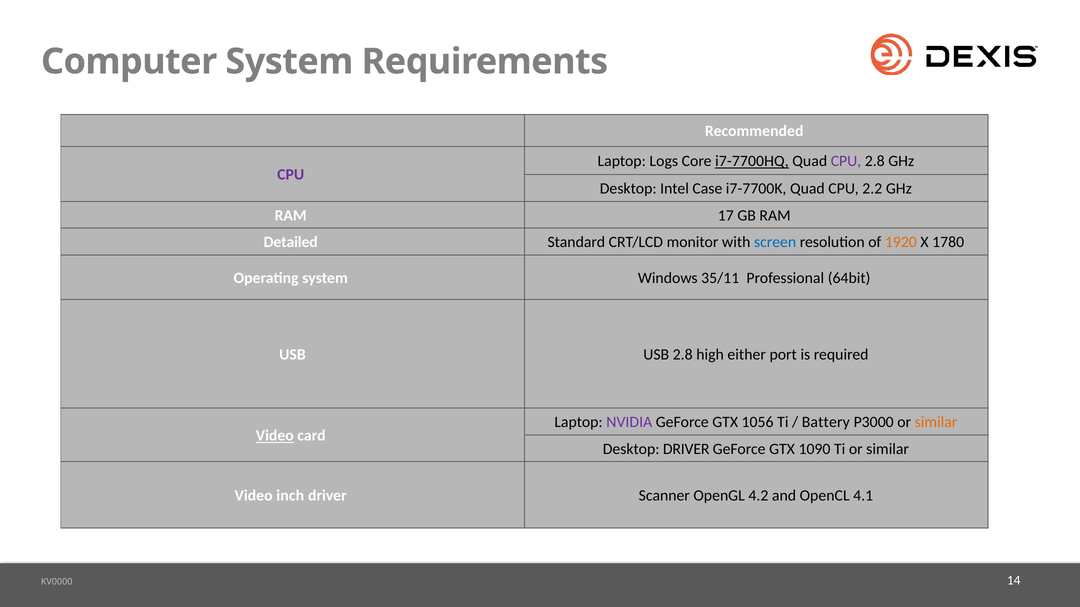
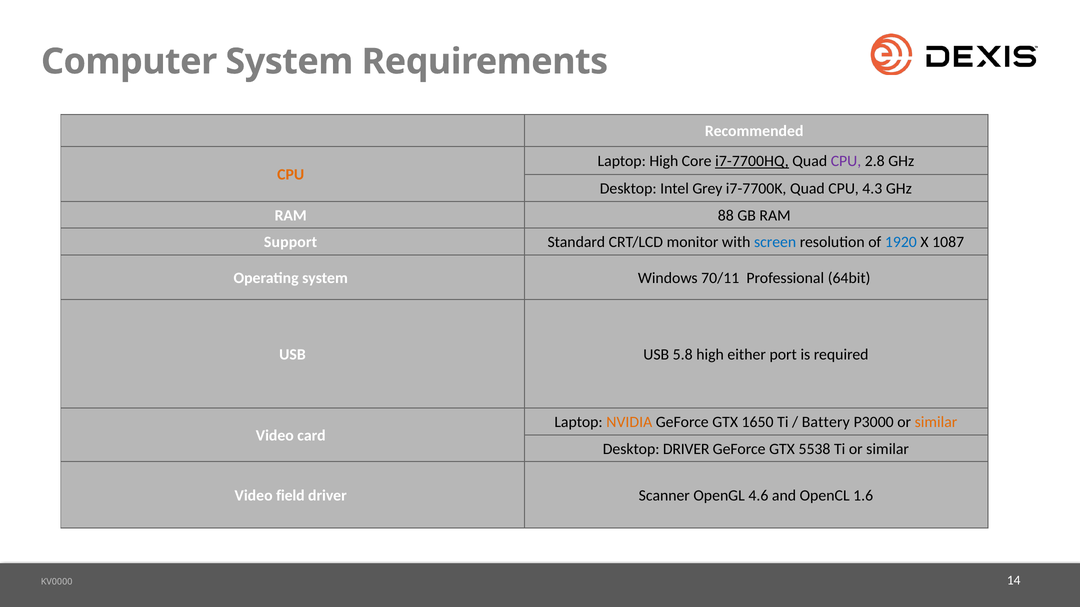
Laptop Logs: Logs -> High
CPU at (291, 175) colour: purple -> orange
Case: Case -> Grey
2.2: 2.2 -> 4.3
17: 17 -> 88
Detailed: Detailed -> Support
1920 colour: orange -> blue
1780: 1780 -> 1087
35/11: 35/11 -> 70/11
USB 2.8: 2.8 -> 5.8
NVIDIA colour: purple -> orange
1056: 1056 -> 1650
Video at (275, 436) underline: present -> none
1090: 1090 -> 5538
inch: inch -> field
4.2: 4.2 -> 4.6
4.1: 4.1 -> 1.6
